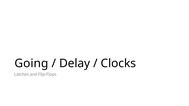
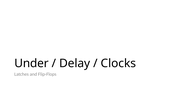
Going: Going -> Under
